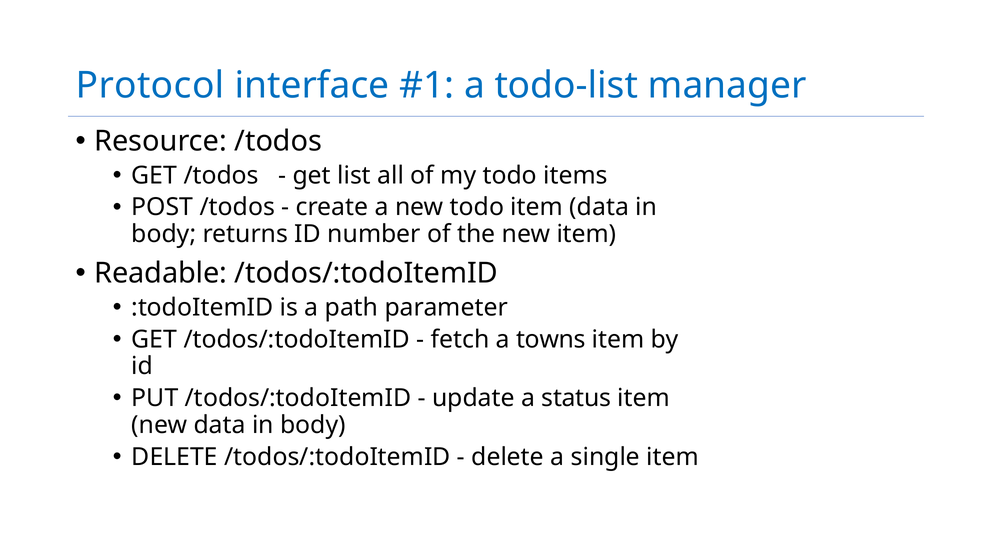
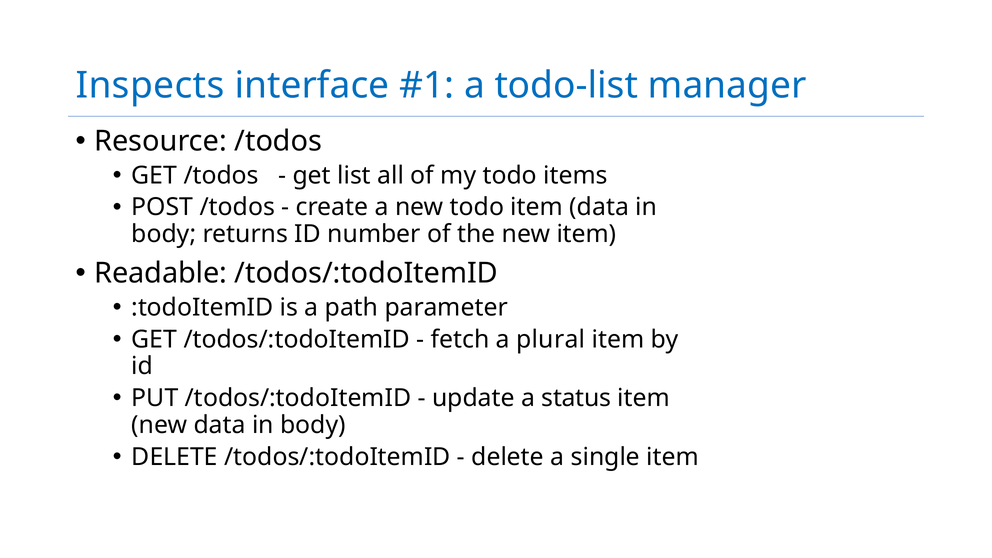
Protocol: Protocol -> Inspects
towns: towns -> plural
